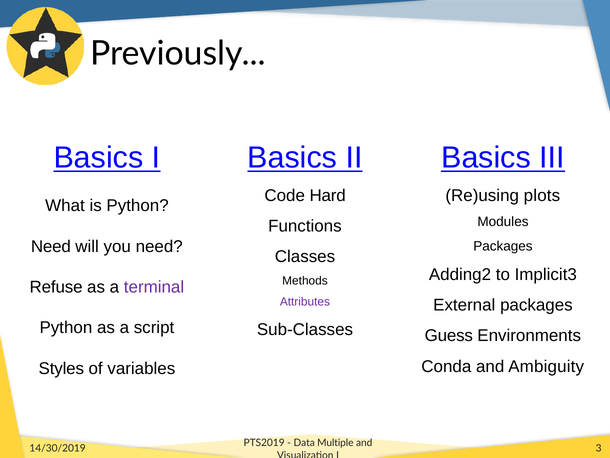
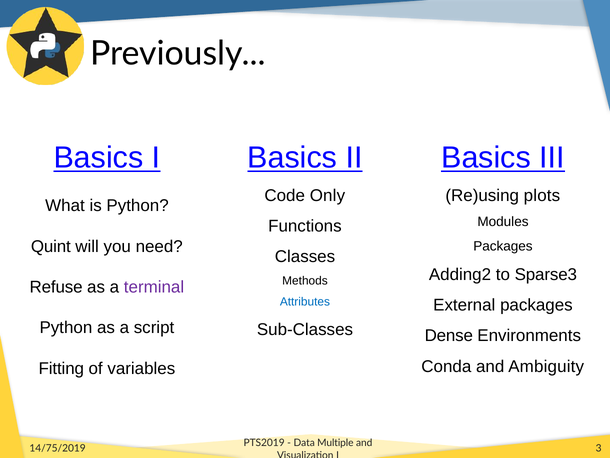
Hard: Hard -> Only
Need at (51, 246): Need -> Quint
Implicit3: Implicit3 -> Sparse3
Attributes colour: purple -> blue
Guess: Guess -> Dense
Styles: Styles -> Fitting
14/30/2019: 14/30/2019 -> 14/75/2019
